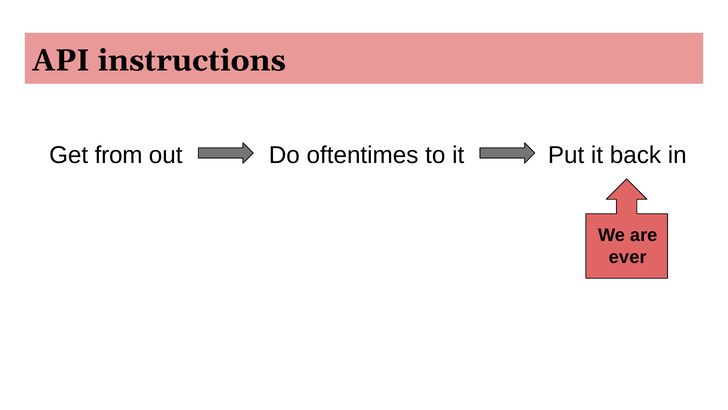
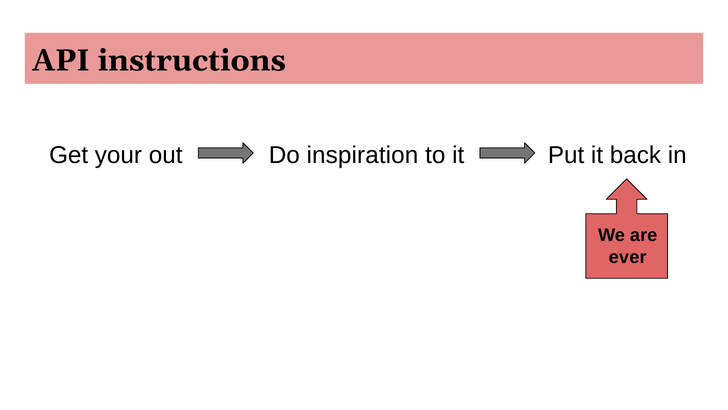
from: from -> your
oftentimes: oftentimes -> inspiration
